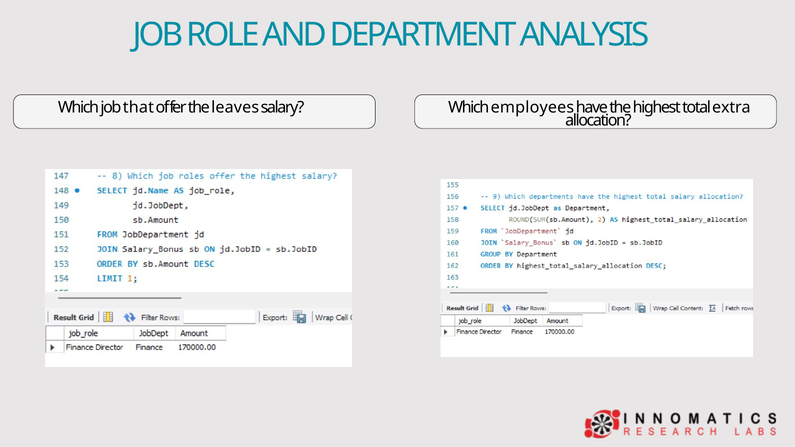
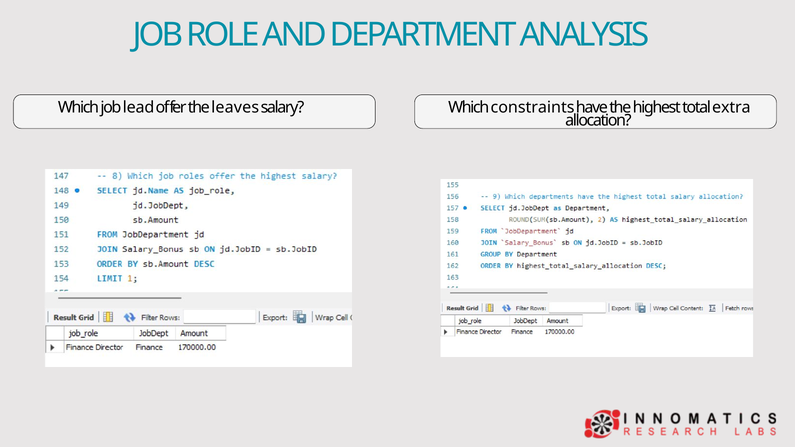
that: that -> lead
employees: employees -> constraints
